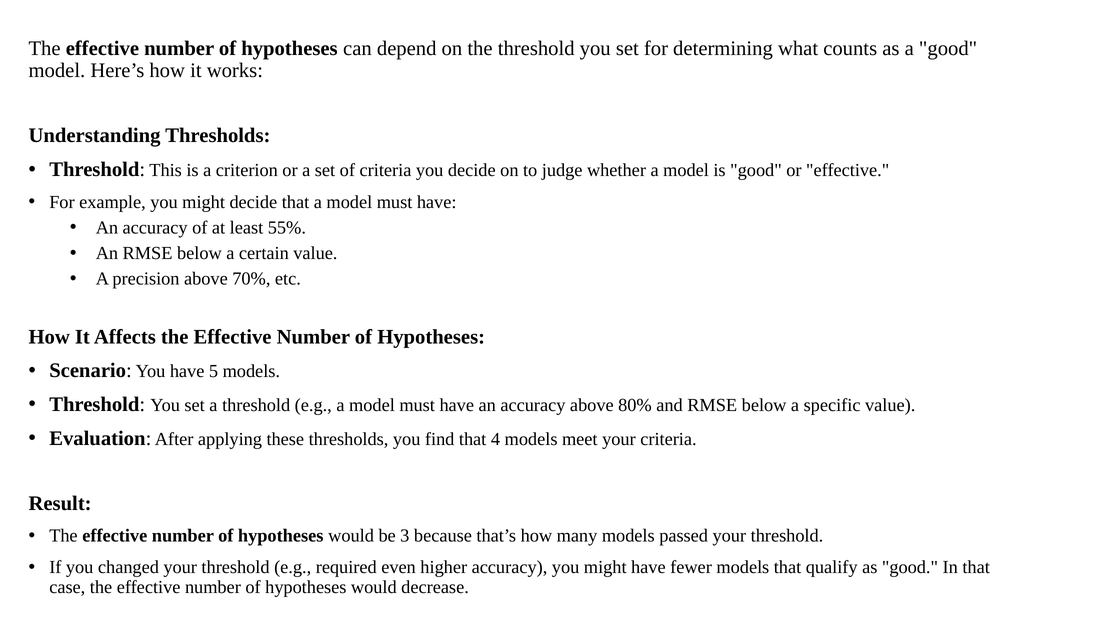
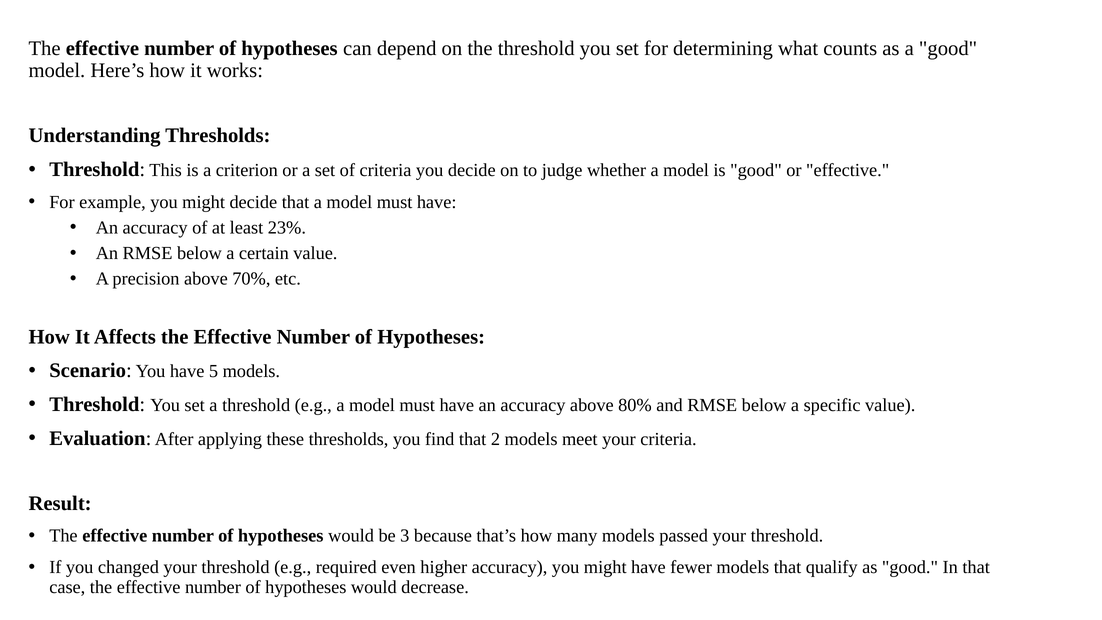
55%: 55% -> 23%
4: 4 -> 2
